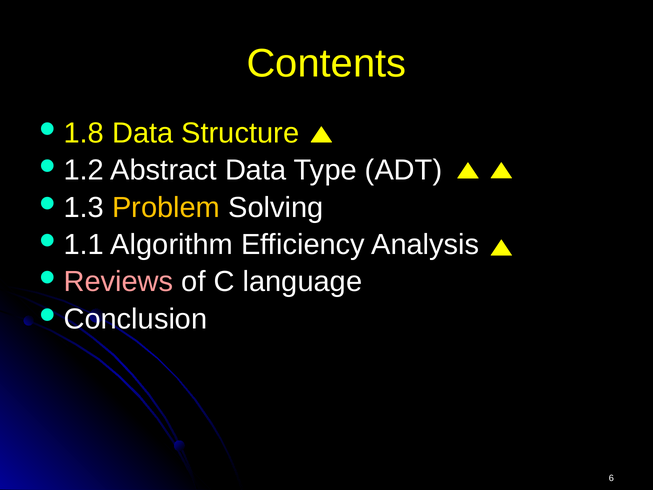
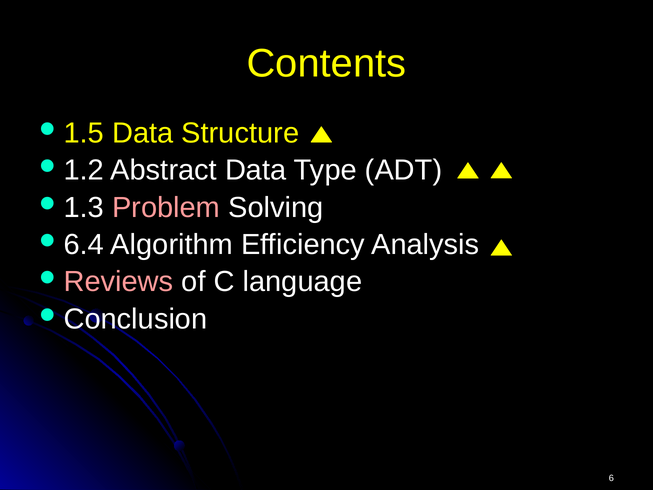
1.8: 1.8 -> 1.5
Problem colour: yellow -> pink
1.1: 1.1 -> 6.4
